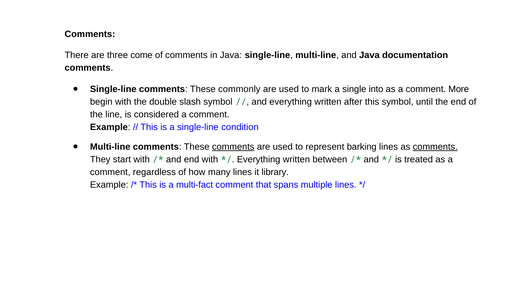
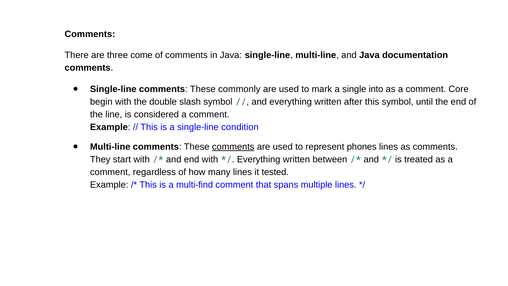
More: More -> Core
barking: barking -> phones
comments at (435, 147) underline: present -> none
library: library -> tested
multi-fact: multi-fact -> multi-find
